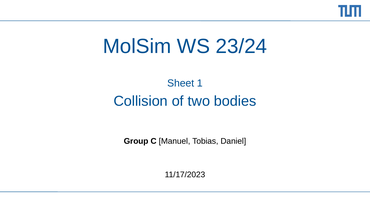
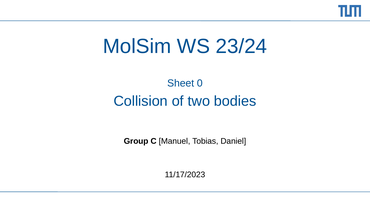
1: 1 -> 0
